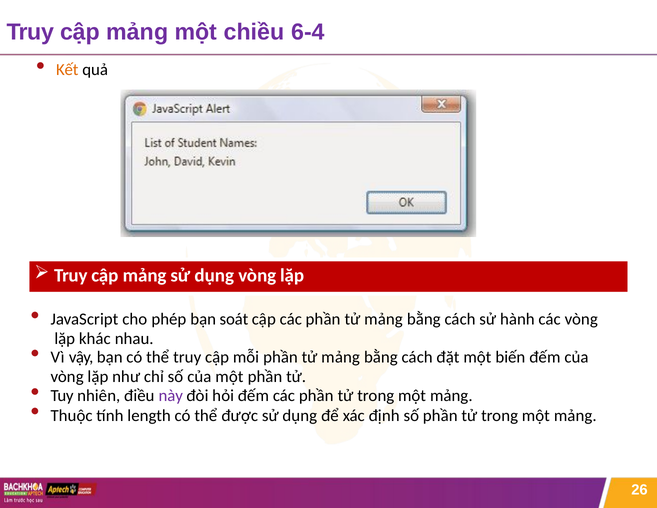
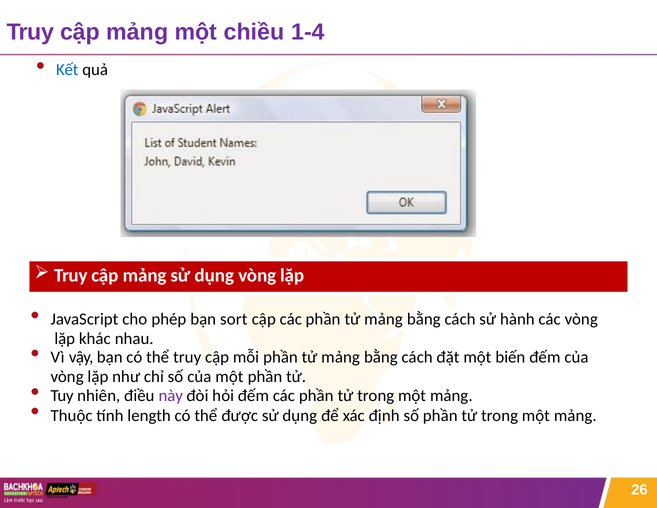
6-4: 6-4 -> 1-4
Kết colour: orange -> blue
soát: soát -> sort
